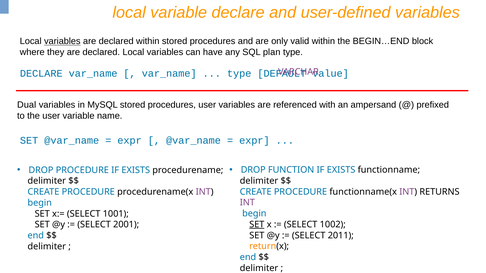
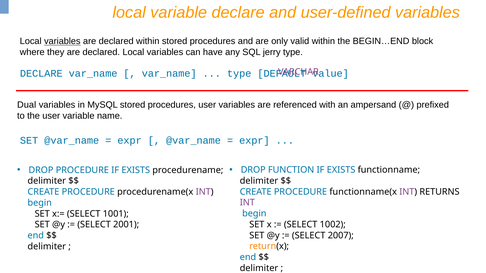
plan: plan -> jerry
SET at (257, 225) underline: present -> none
2011: 2011 -> 2007
